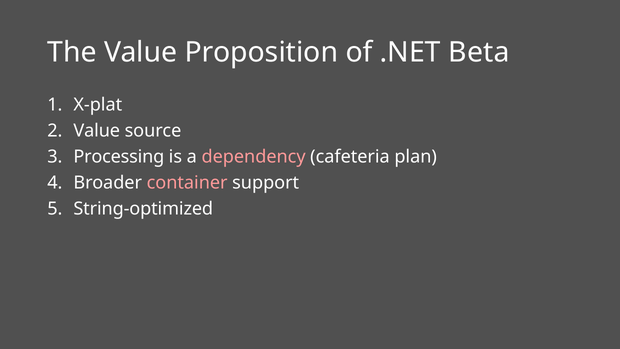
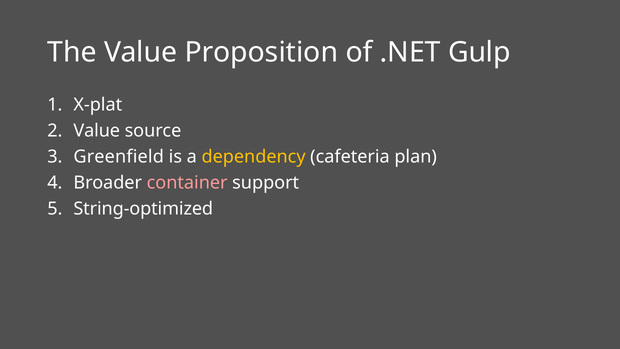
Beta: Beta -> Gulp
Processing: Processing -> Greenfield
dependency colour: pink -> yellow
